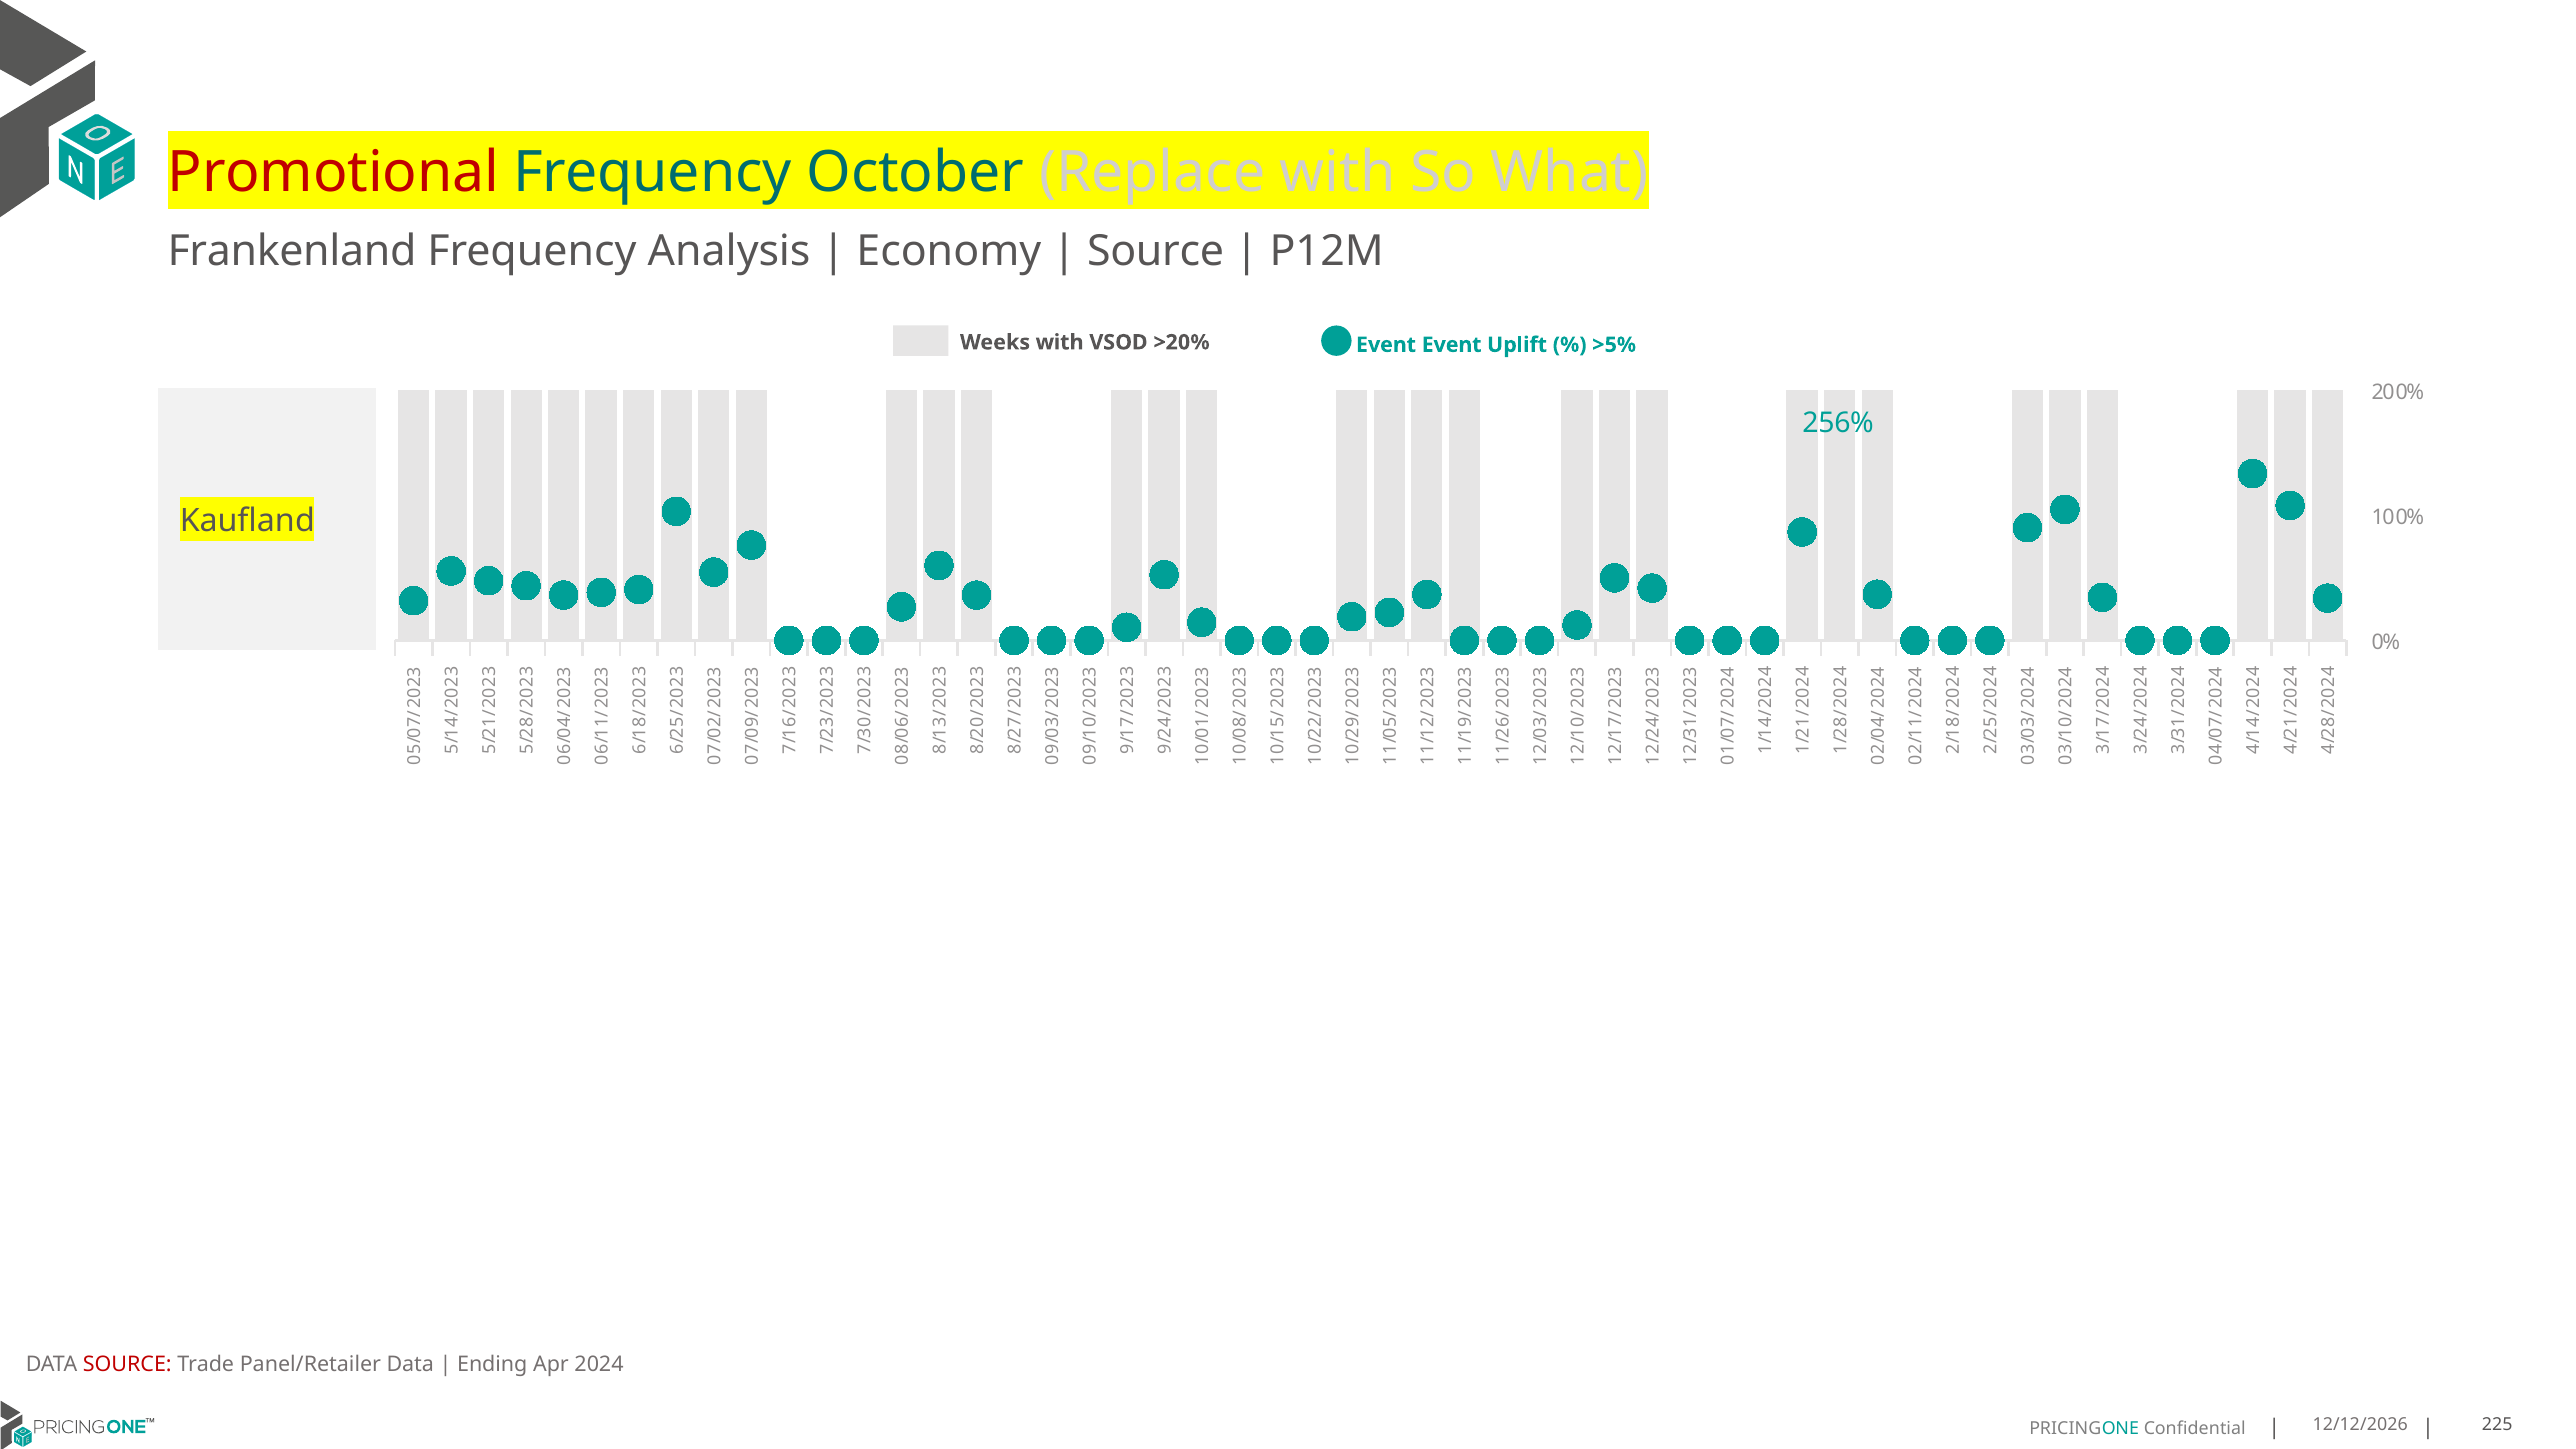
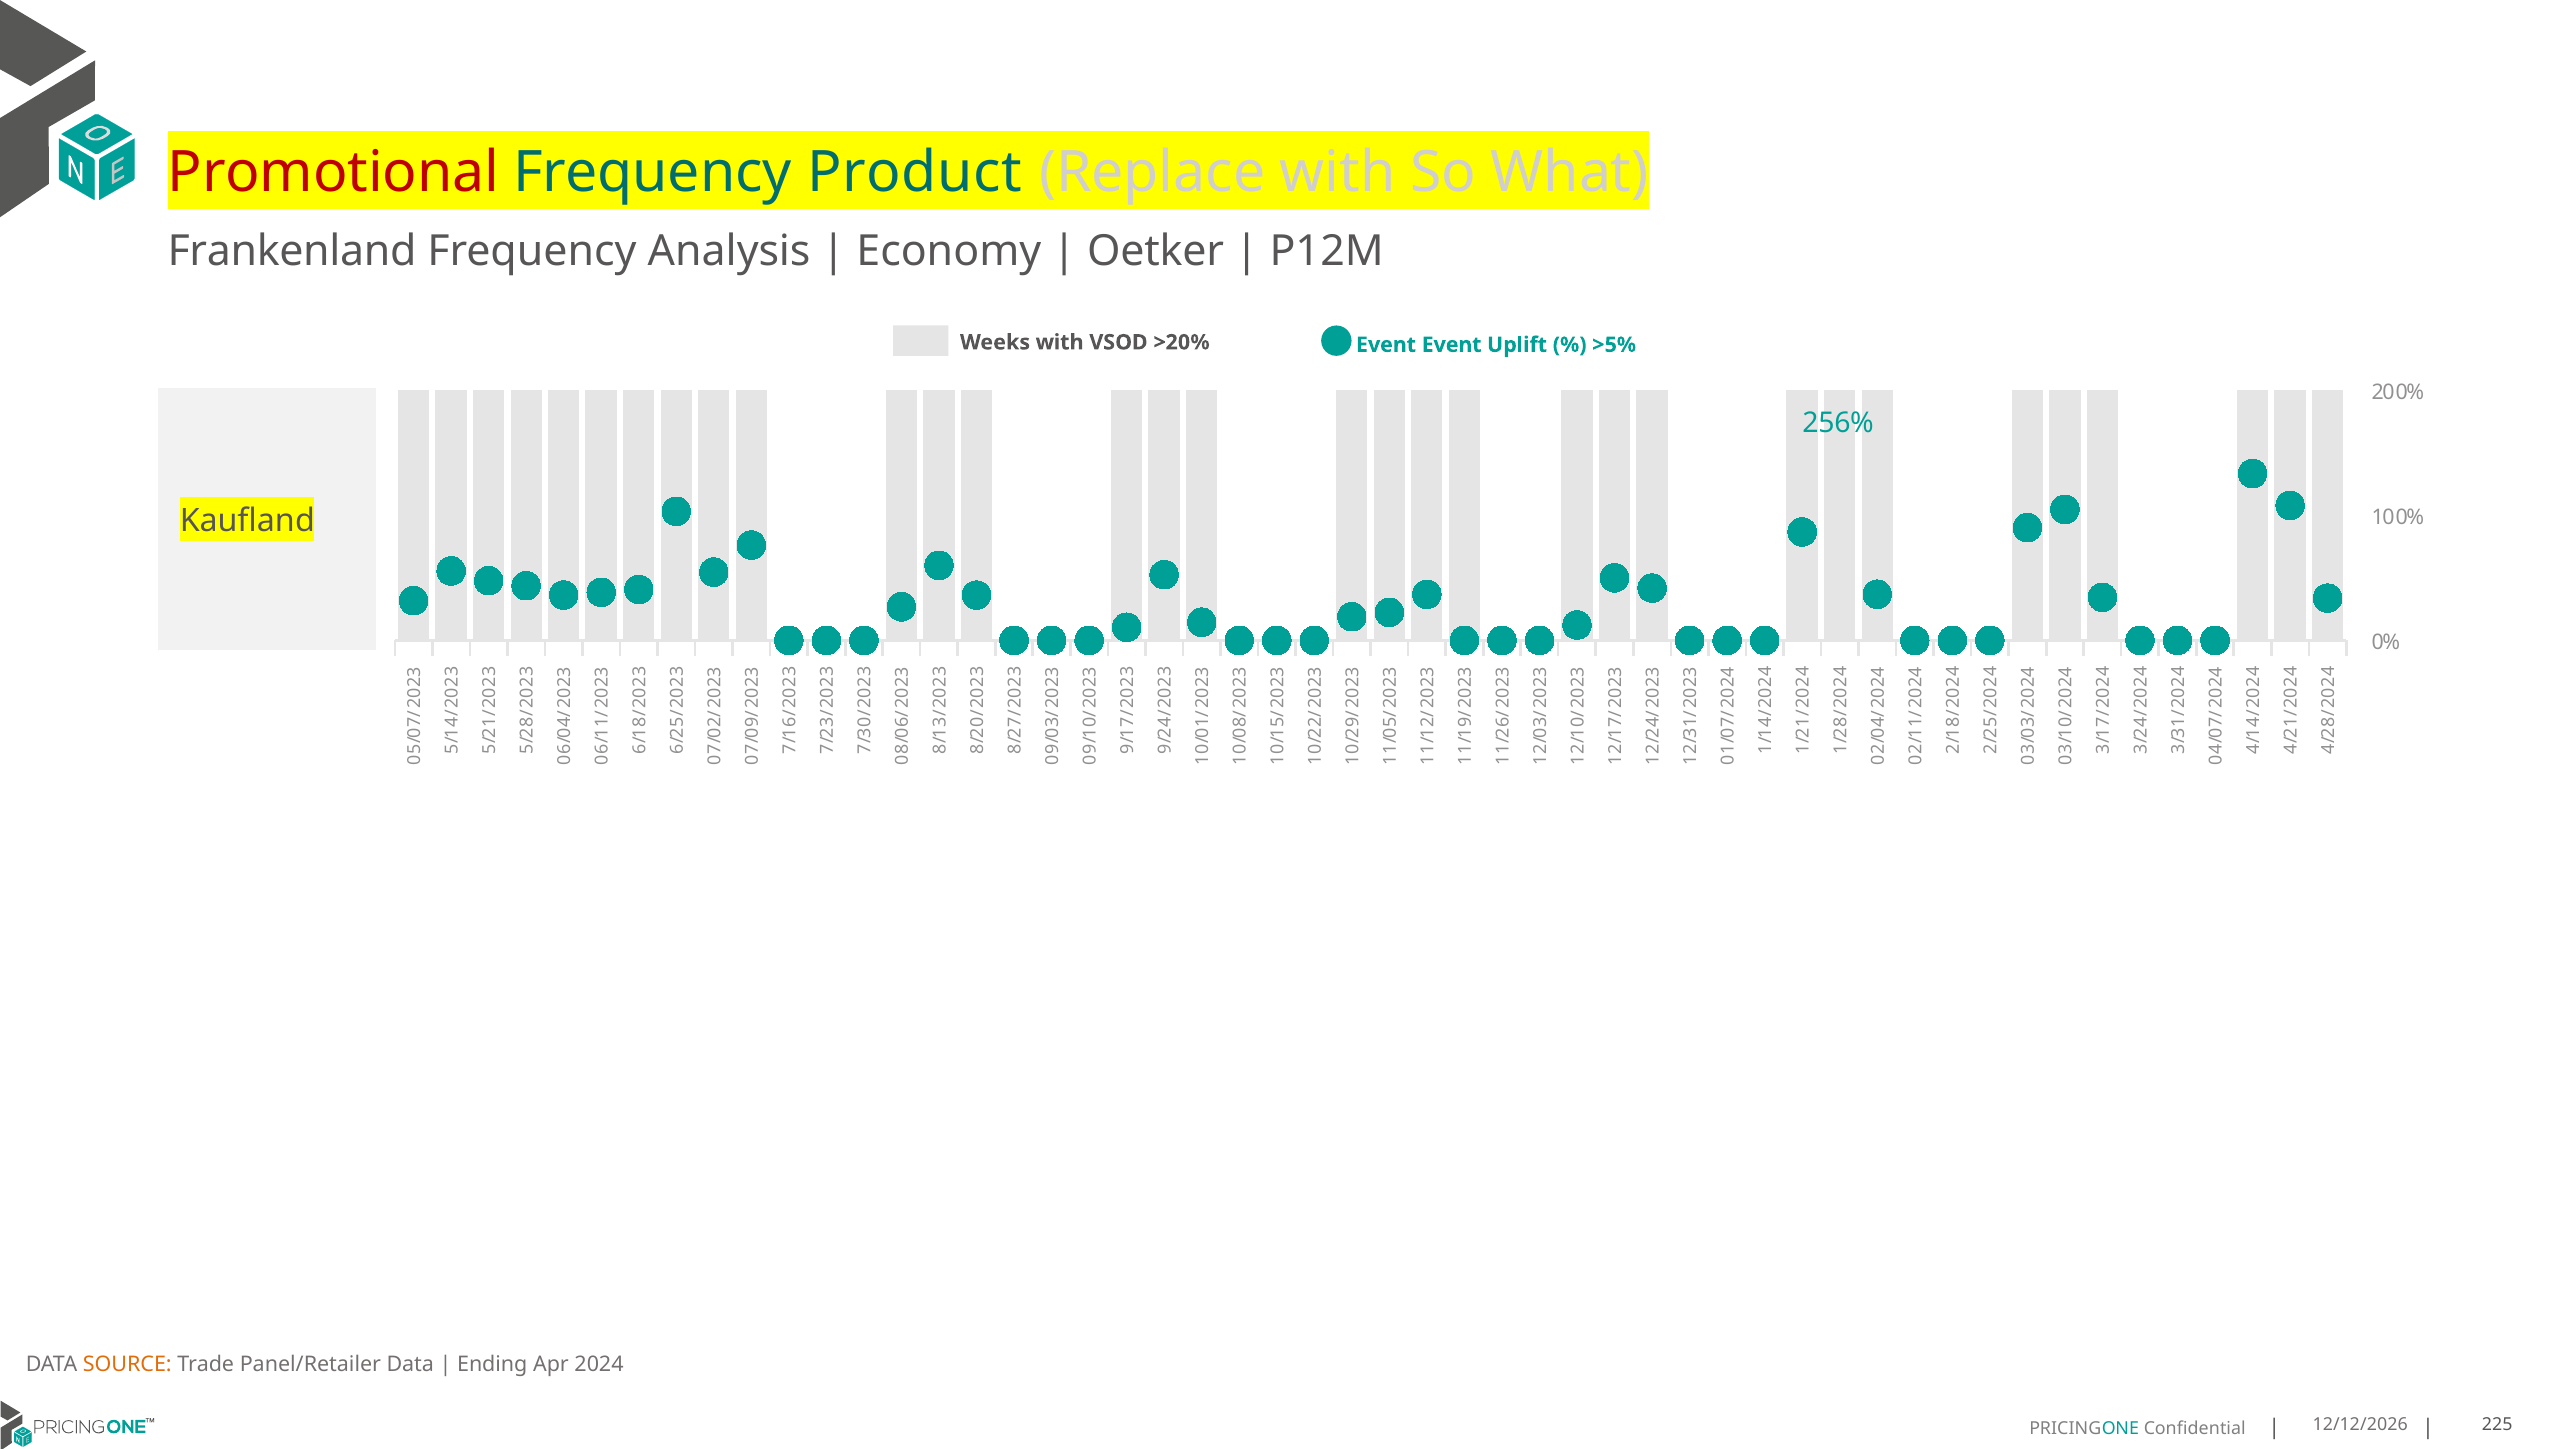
October: October -> Product
Source at (1156, 251): Source -> Oetker
SOURCE at (127, 1365) colour: red -> orange
